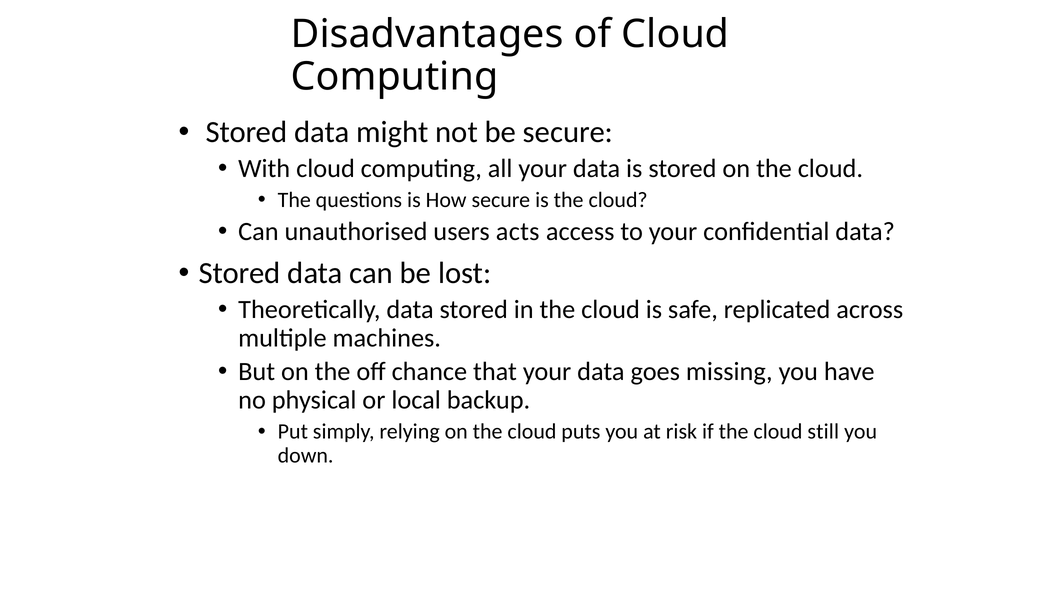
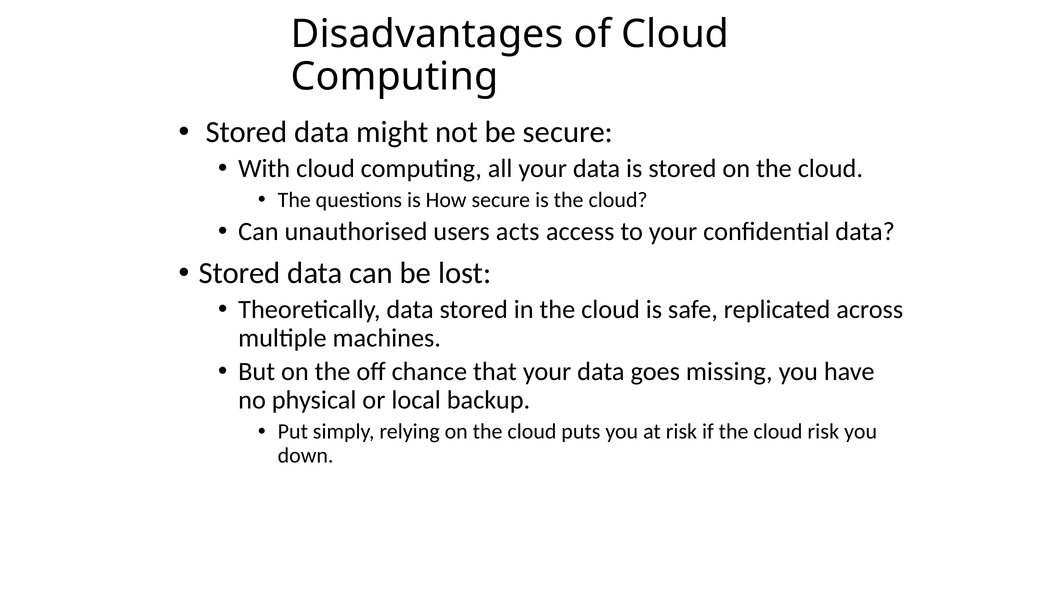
cloud still: still -> risk
